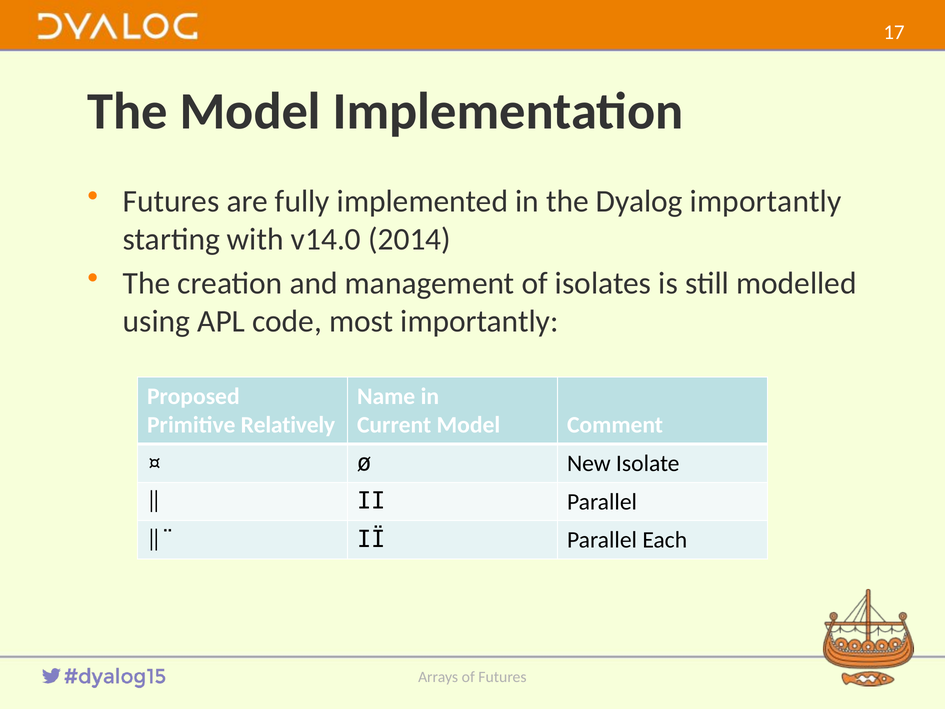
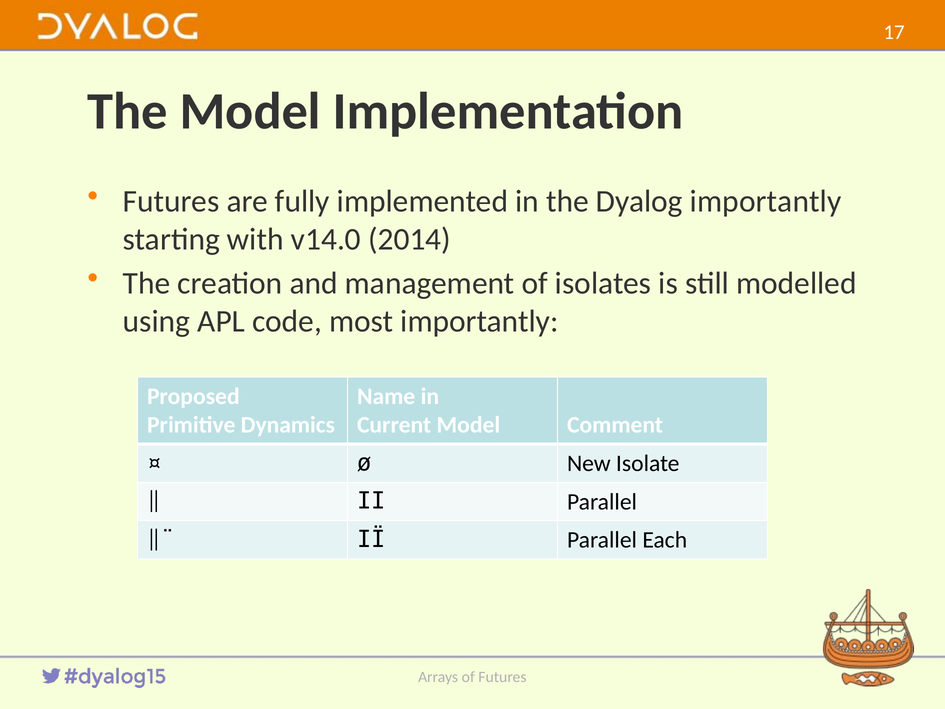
Relatively: Relatively -> Dynamics
